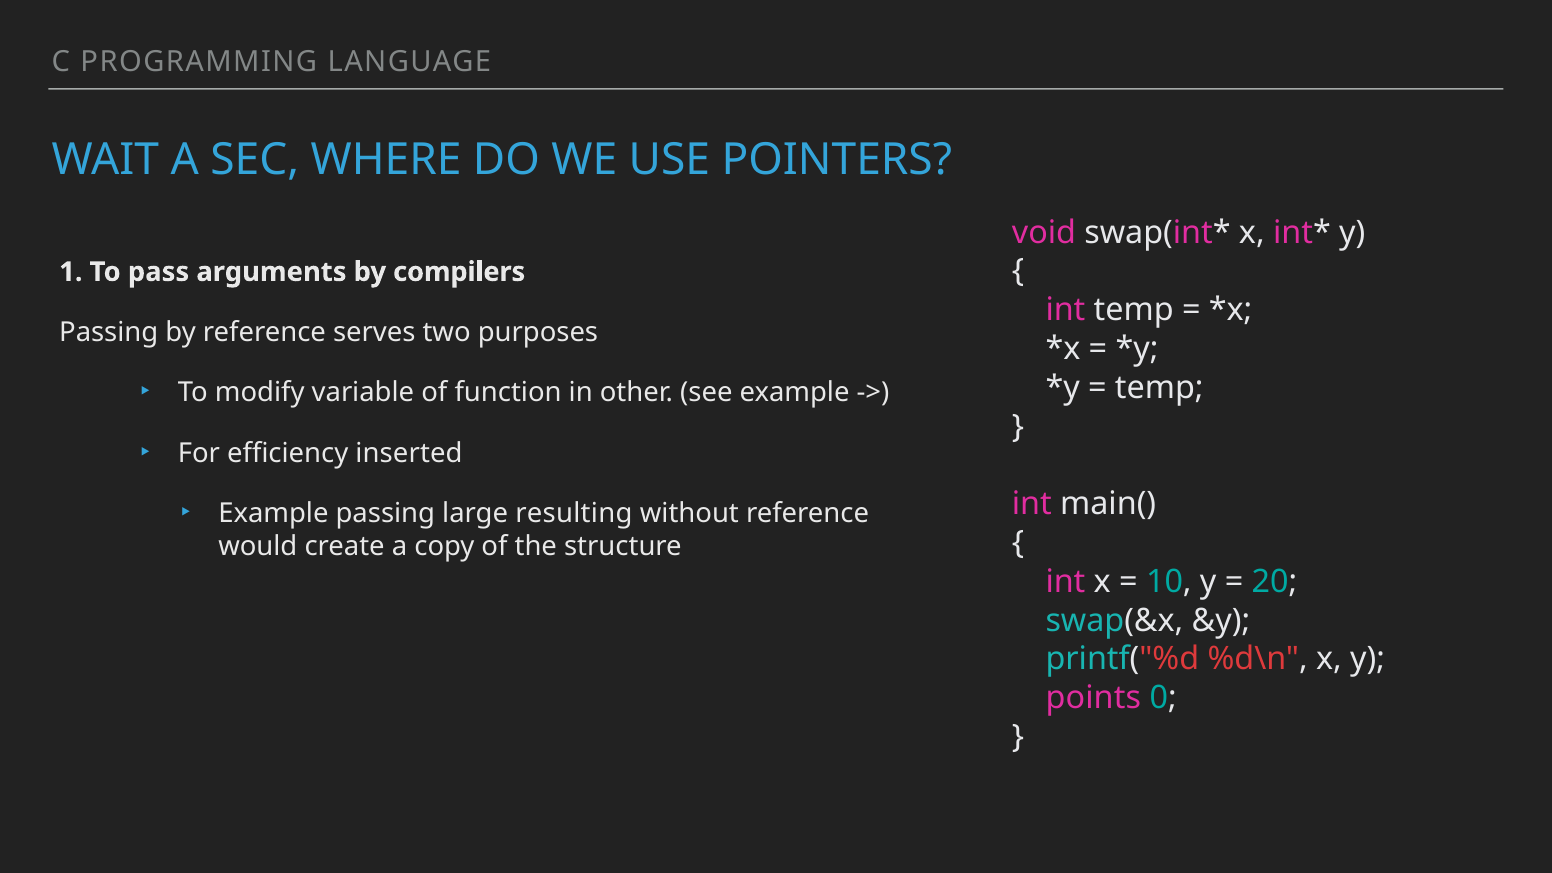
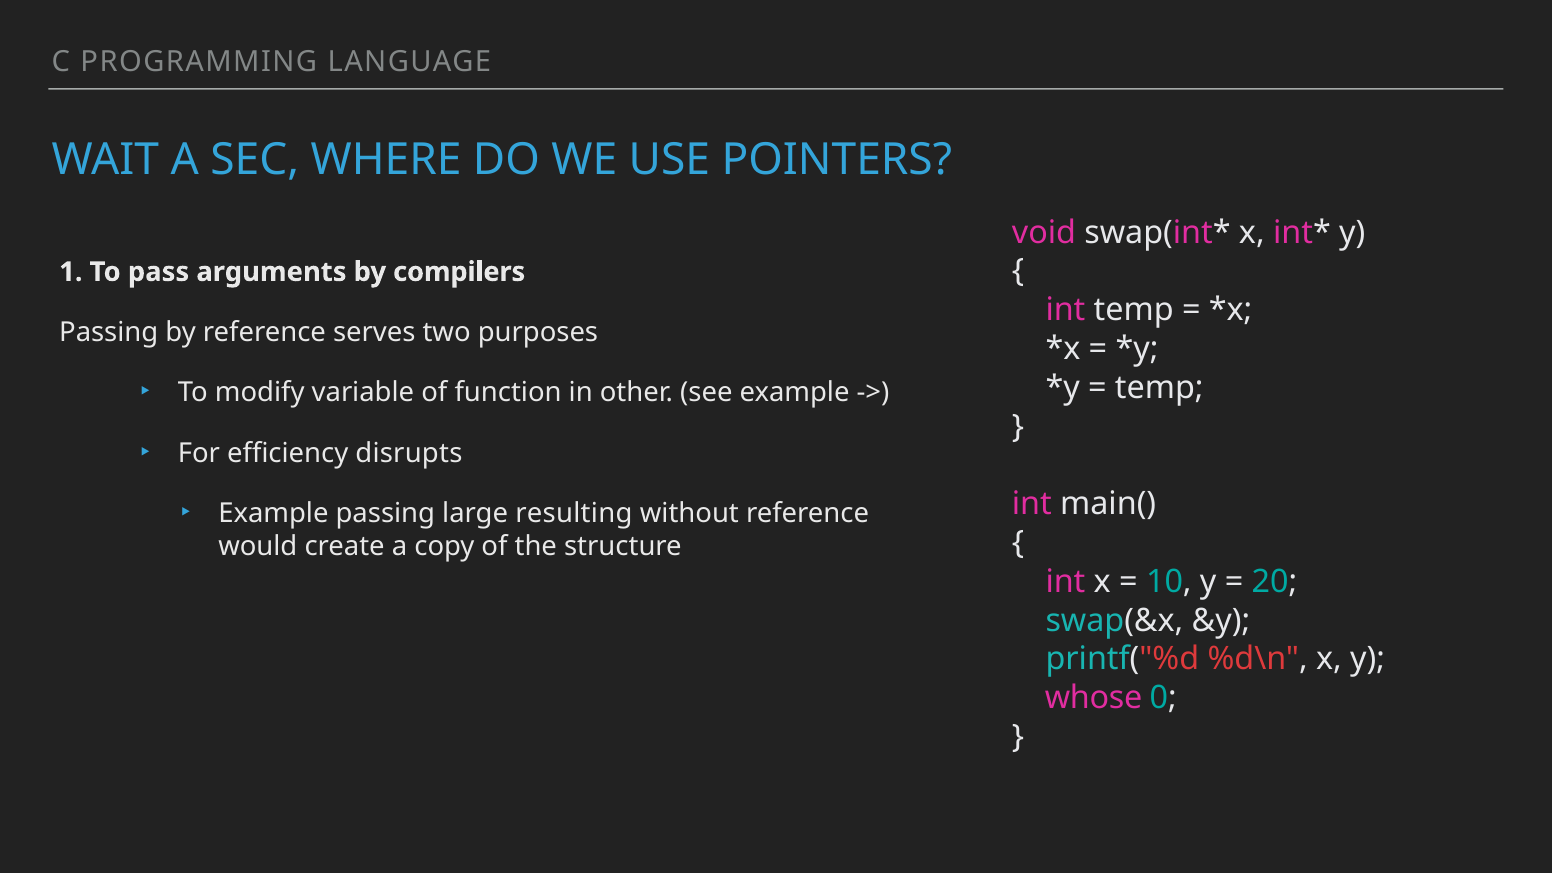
inserted: inserted -> disrupts
points: points -> whose
